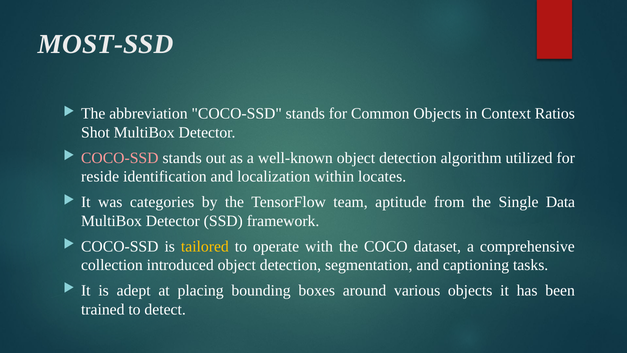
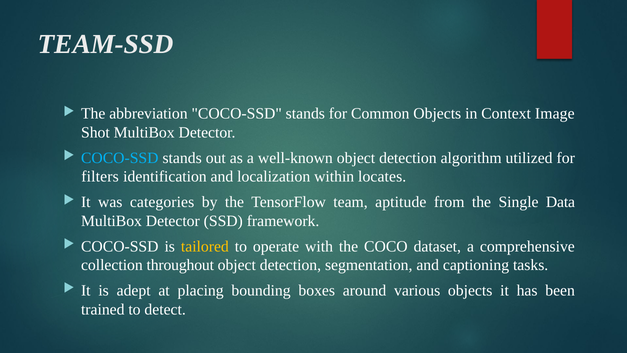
MOST-SSD: MOST-SSD -> TEAM-SSD
Ratios: Ratios -> Image
COCO-SSD at (120, 158) colour: pink -> light blue
reside: reside -> filters
introduced: introduced -> throughout
